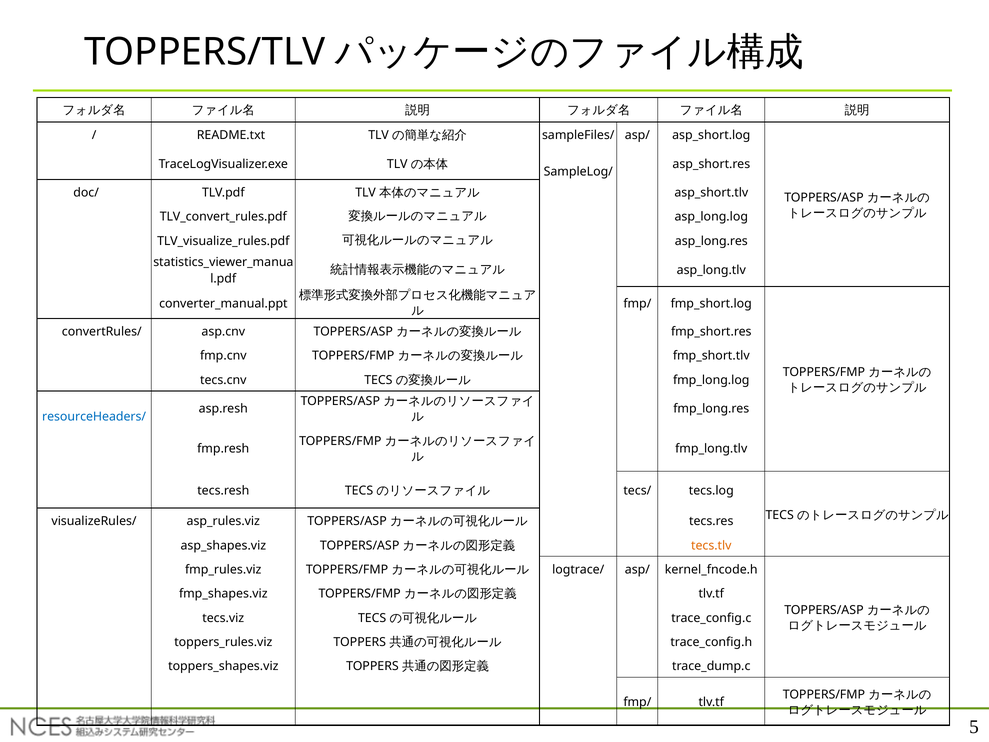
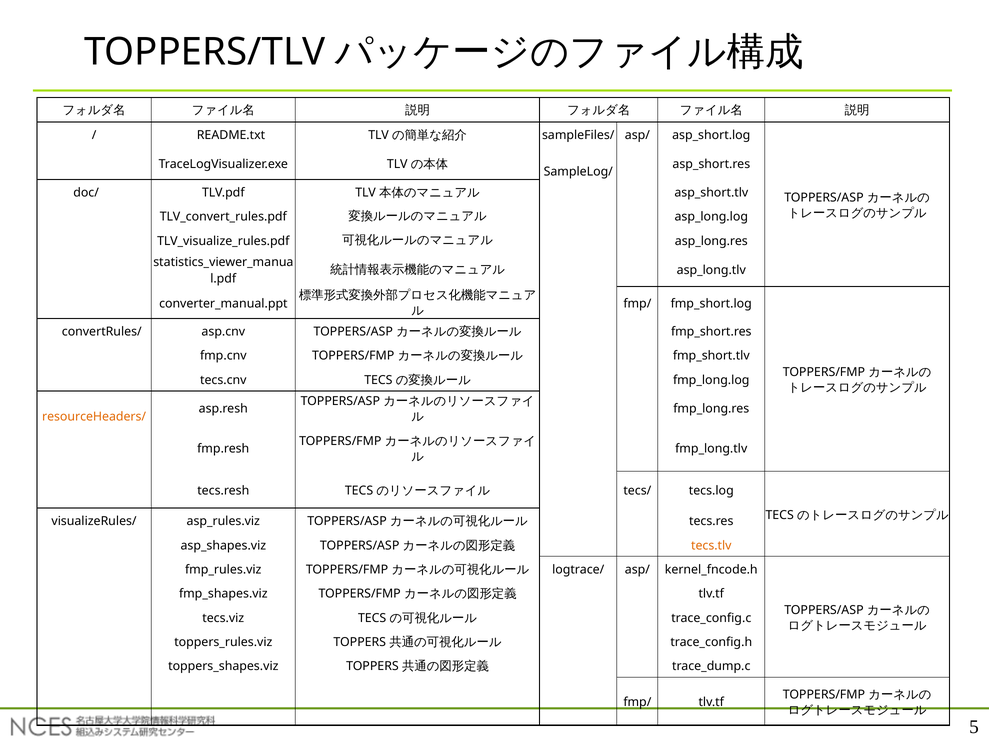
resourceHeaders/ colour: blue -> orange
